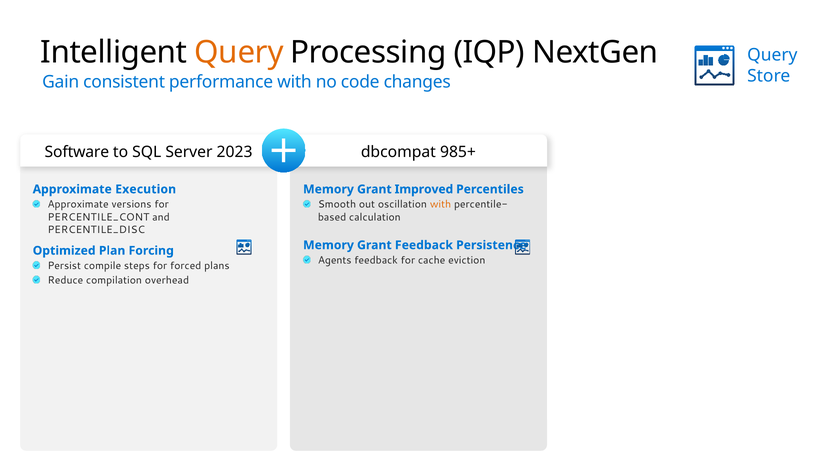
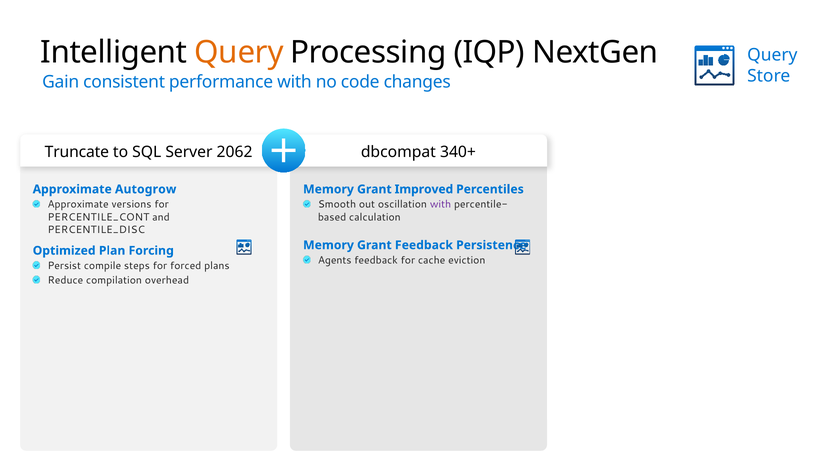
Software: Software -> Truncate
2023: 2023 -> 2062
985+: 985+ -> 340+
Execution: Execution -> Autogrow
with at (441, 204) colour: orange -> purple
